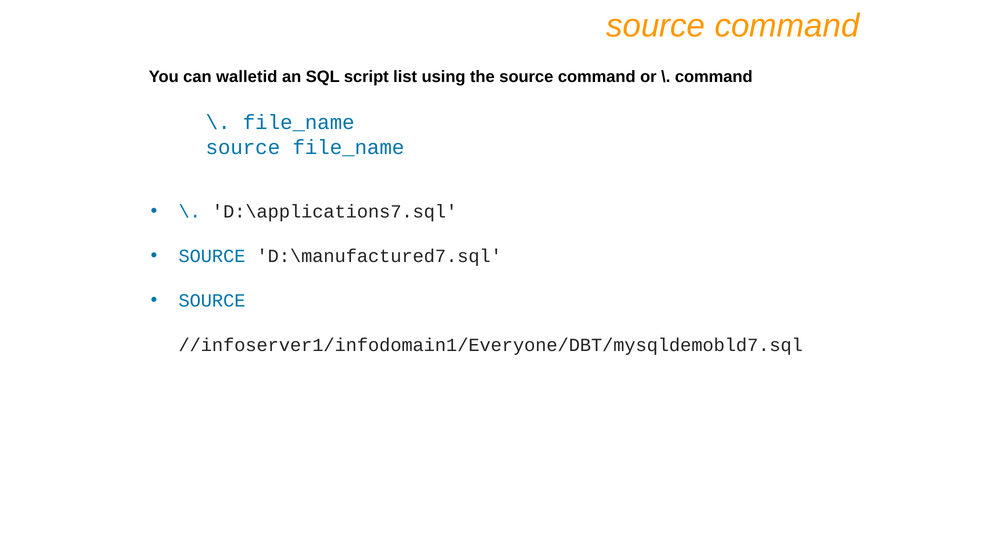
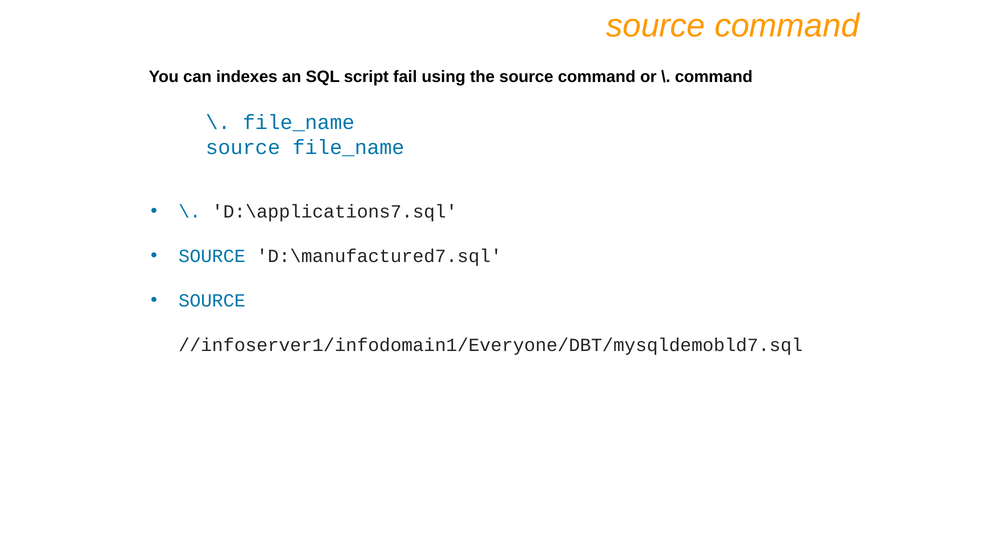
walletid: walletid -> indexes
list: list -> fail
